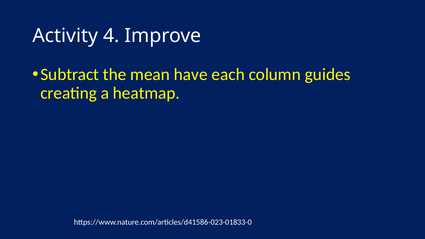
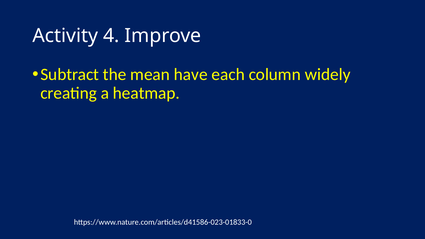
guides: guides -> widely
